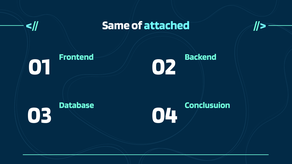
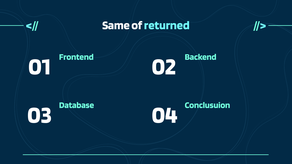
attached: attached -> returned
